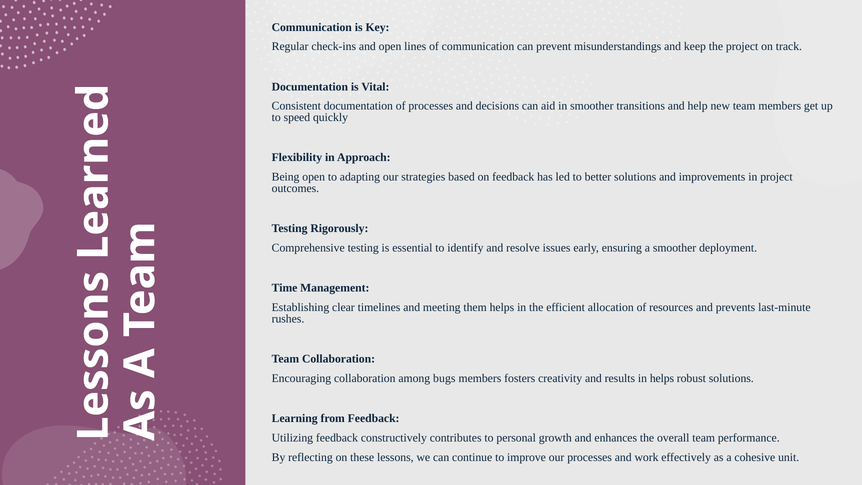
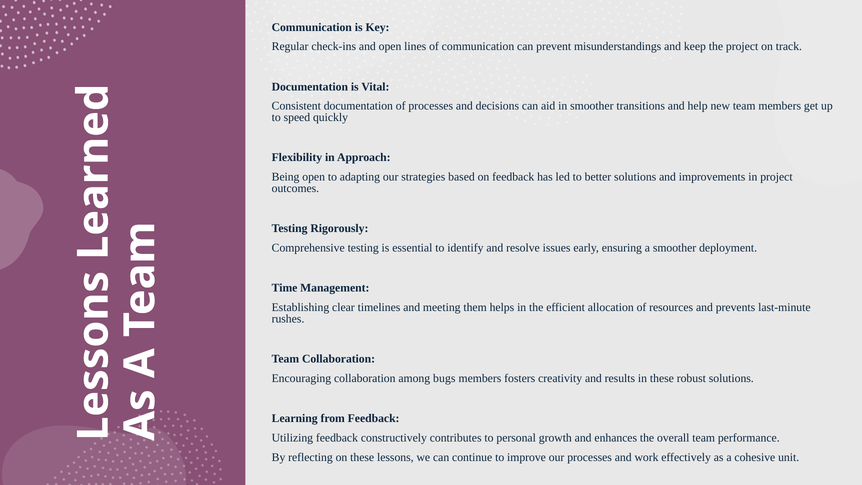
in helps: helps -> these
